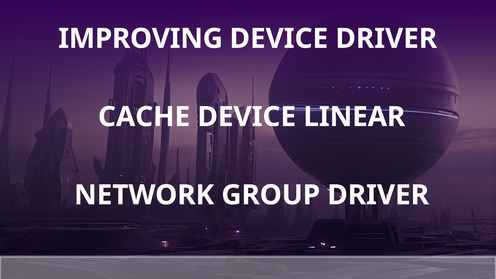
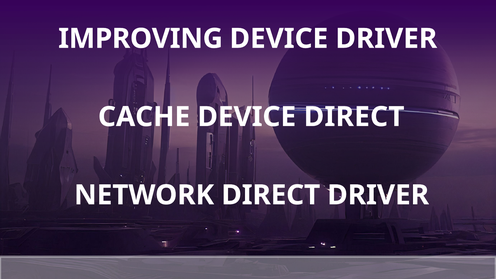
DEVICE LINEAR: LINEAR -> DIRECT
NETWORK GROUP: GROUP -> DIRECT
